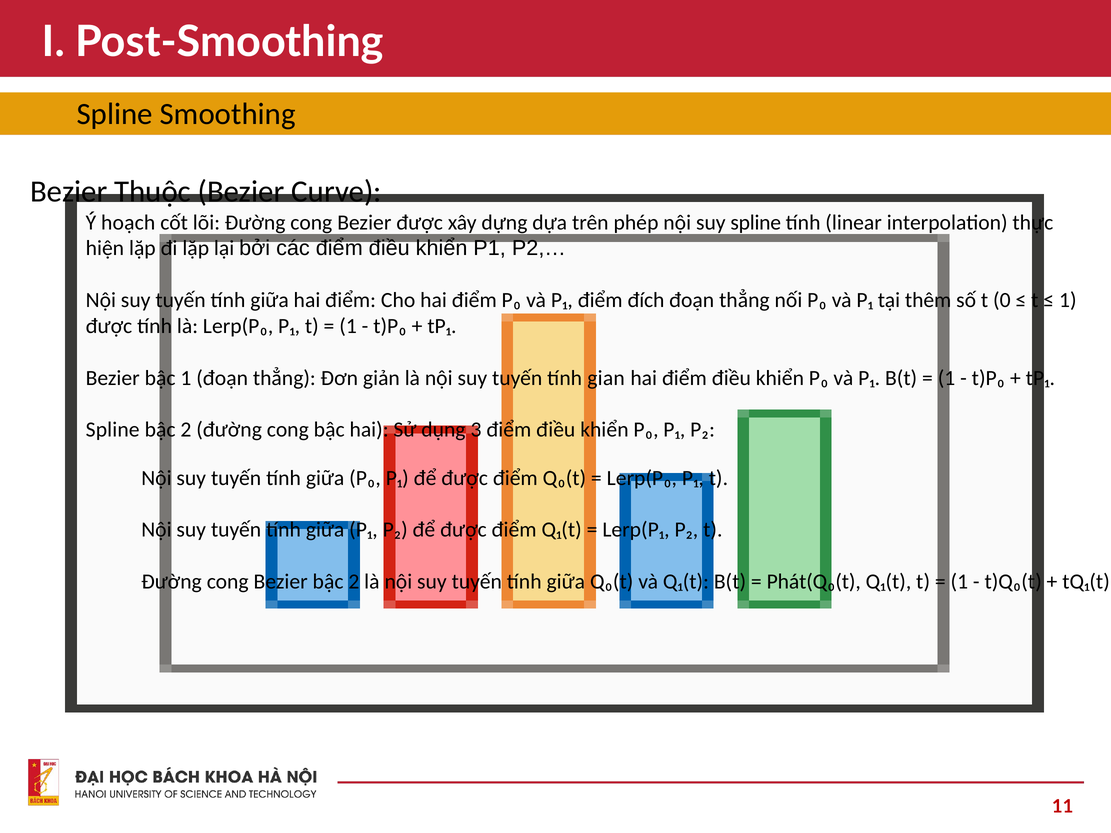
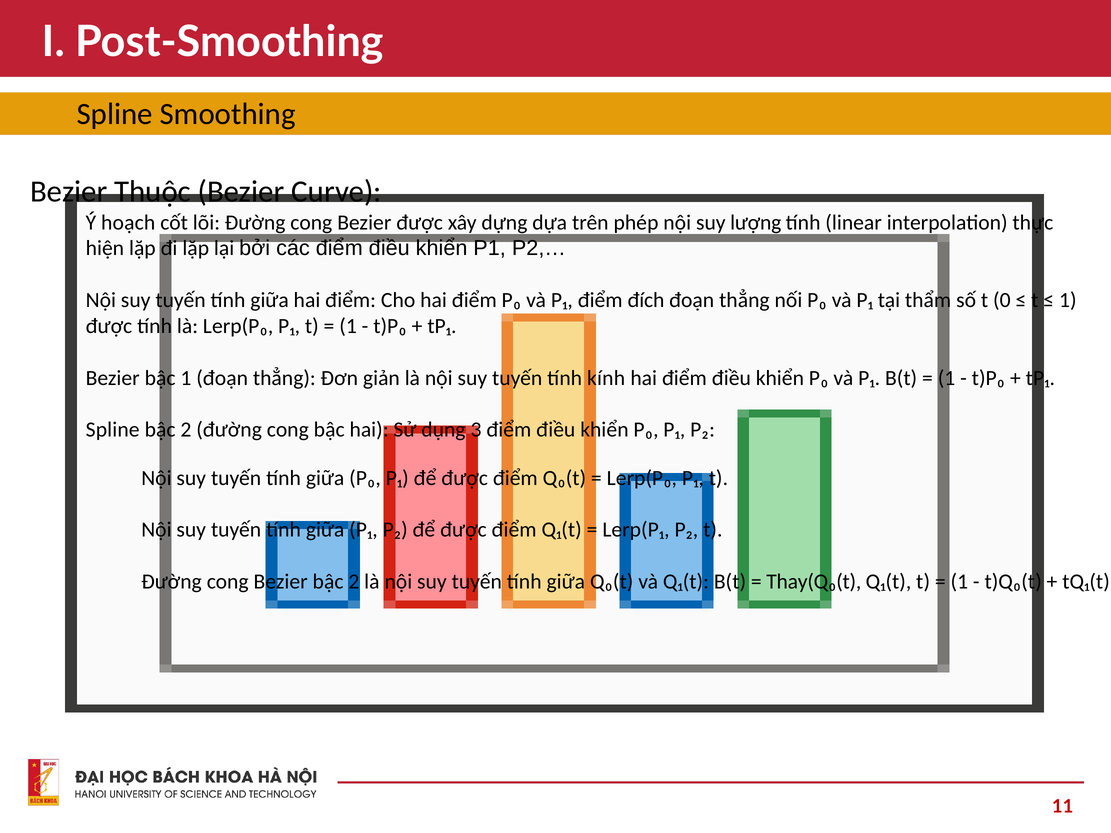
suy spline: spline -> lượng
thêm: thêm -> thẩm
gian: gian -> kính
Phát(Q₀(t: Phát(Q₀(t -> Thay(Q₀(t
